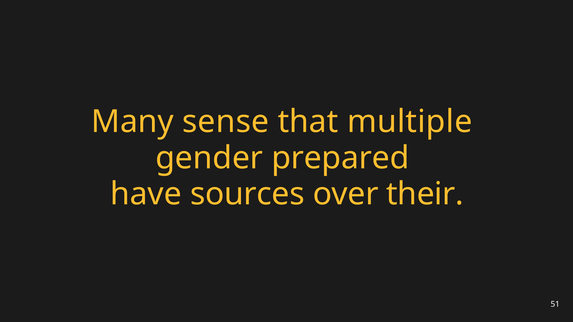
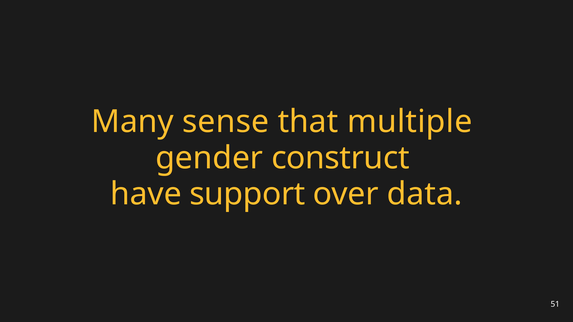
prepared: prepared -> construct
sources: sources -> support
their: their -> data
